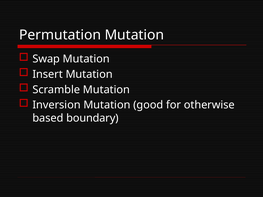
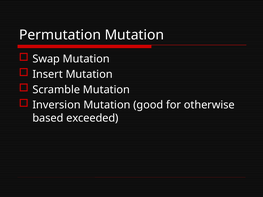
boundary: boundary -> exceeded
